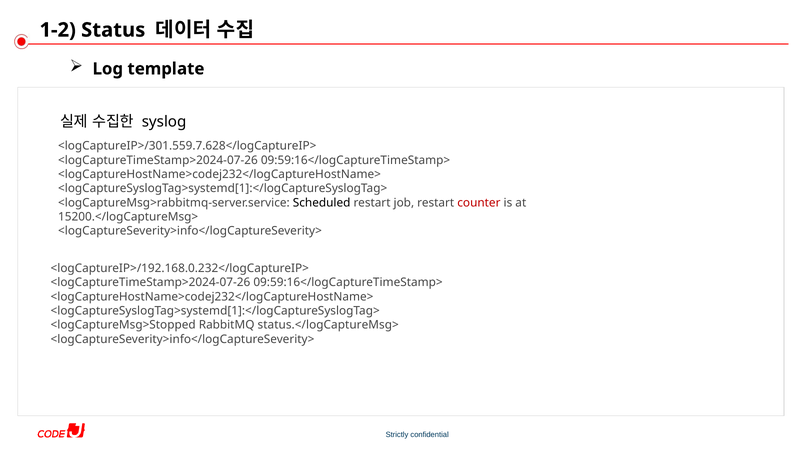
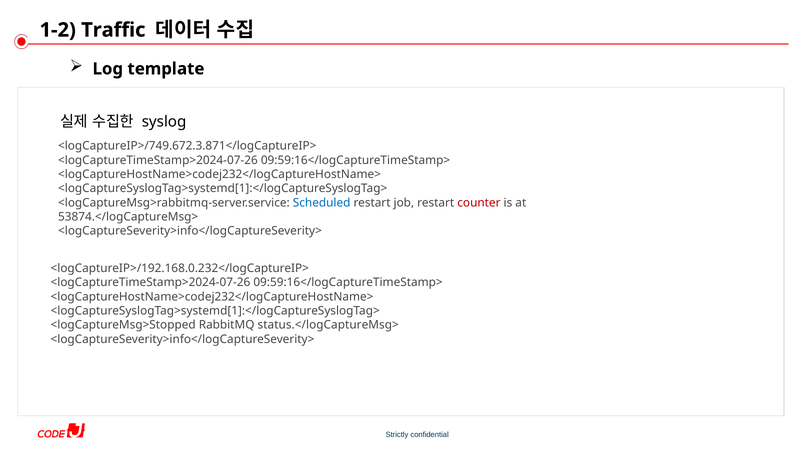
Status: Status -> Traffic
<logCaptureIP>/301.559.7.628</logCaptureIP>: <logCaptureIP>/301.559.7.628</logCaptureIP> -> <logCaptureIP>/749.672.3.871</logCaptureIP>
Scheduled colour: black -> blue
15200.</logCaptureMsg>: 15200.</logCaptureMsg> -> 53874.</logCaptureMsg>
